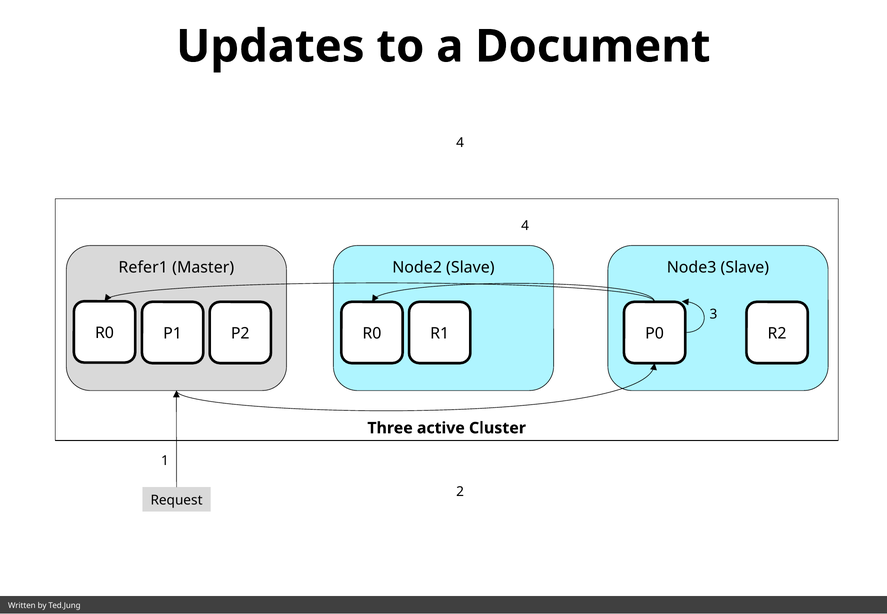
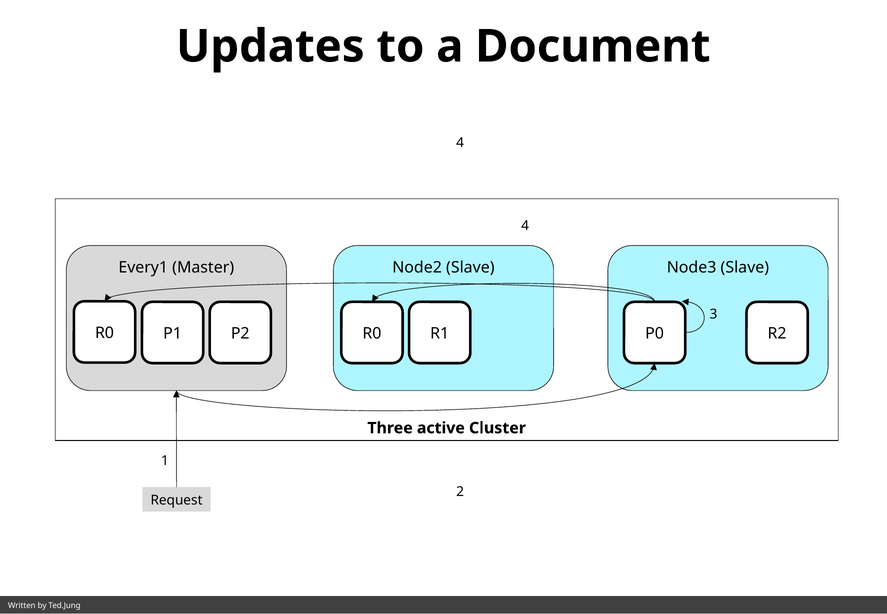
Refer1: Refer1 -> Every1
